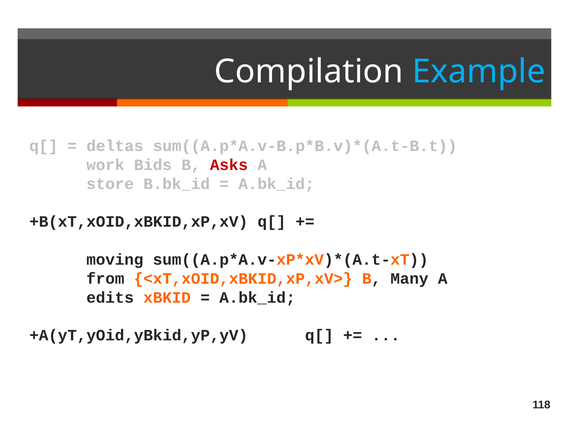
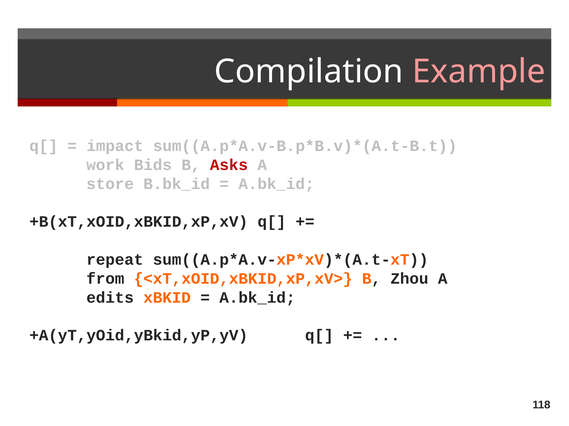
Example colour: light blue -> pink
deltas: deltas -> impact
moving: moving -> repeat
Many: Many -> Zhou
